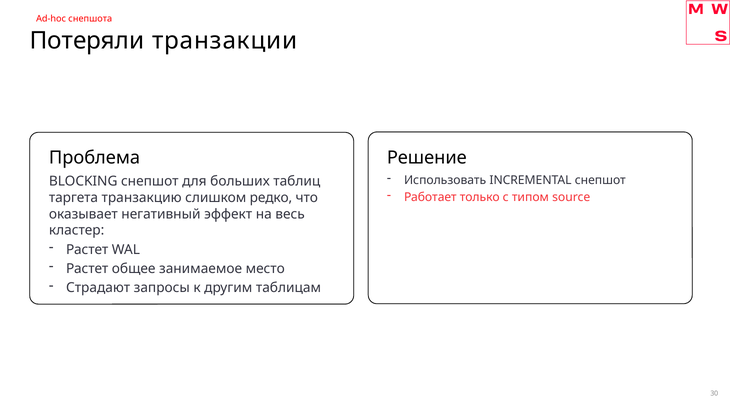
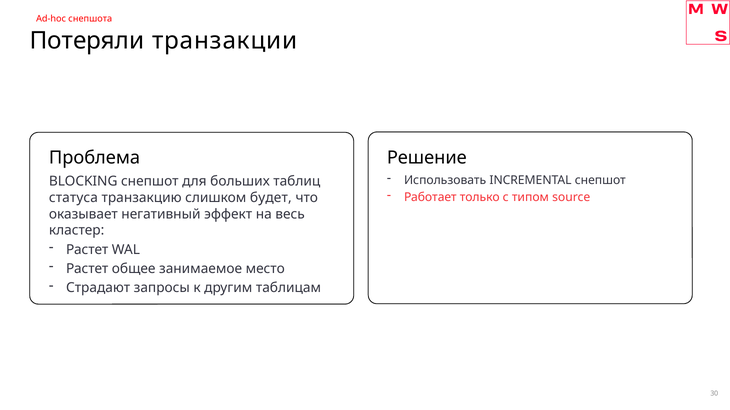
таргета: таргета -> статуса
редко: редко -> будет
